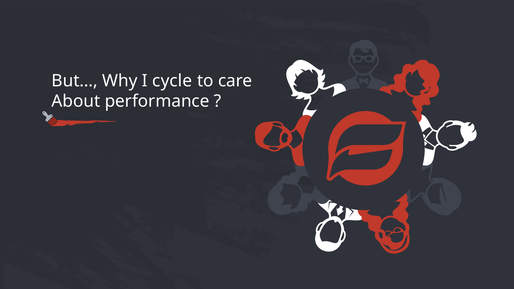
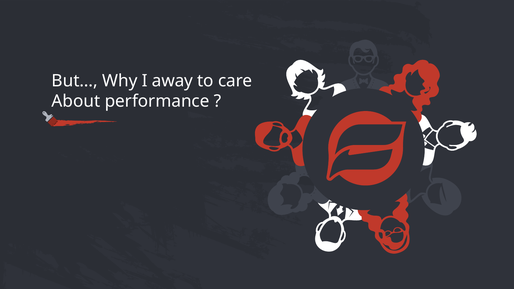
cycle: cycle -> away
